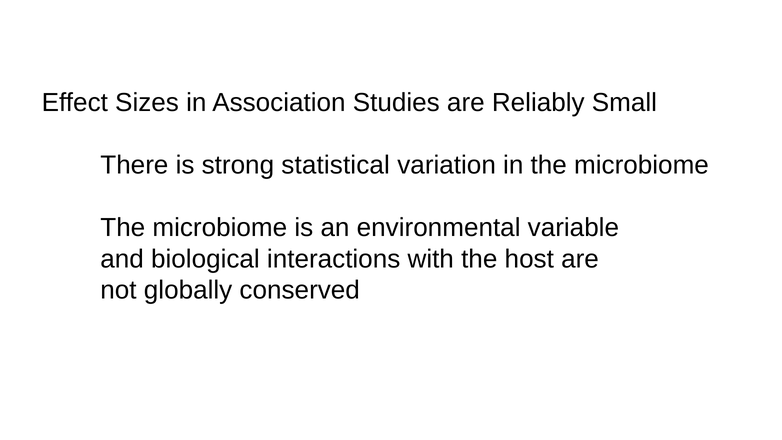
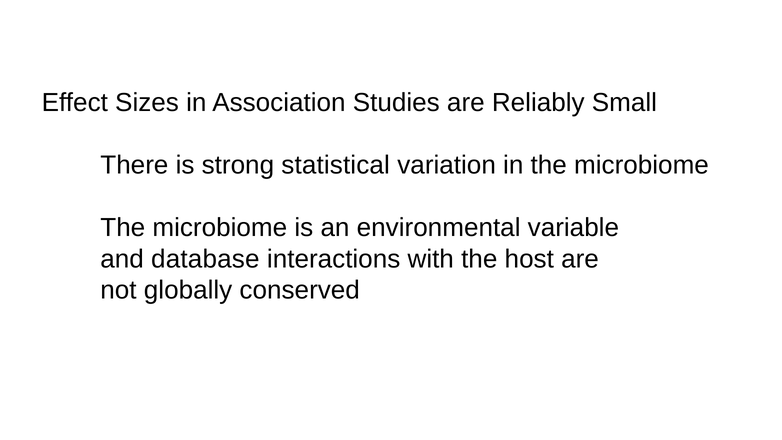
biological: biological -> database
